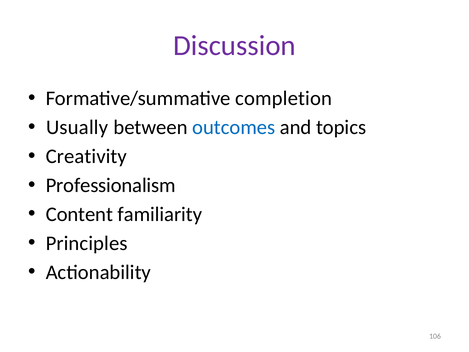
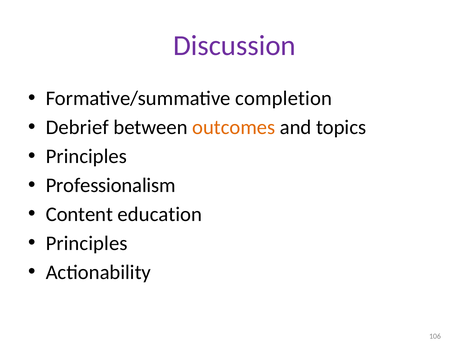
Usually: Usually -> Debrief
outcomes colour: blue -> orange
Creativity at (86, 156): Creativity -> Principles
familiarity: familiarity -> education
